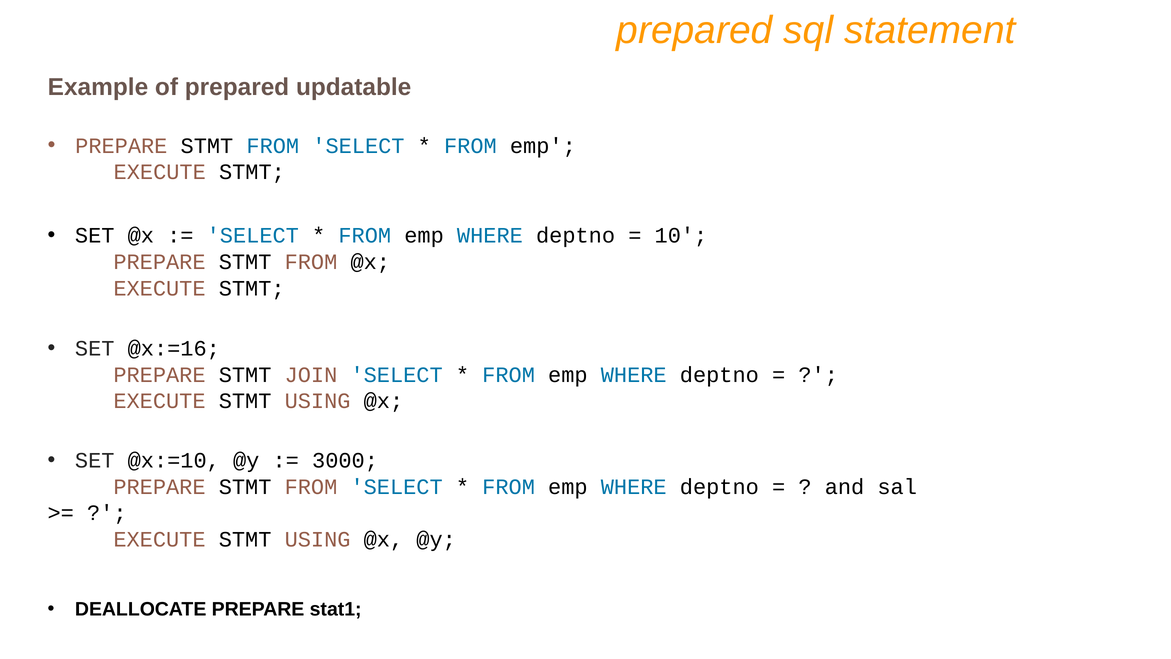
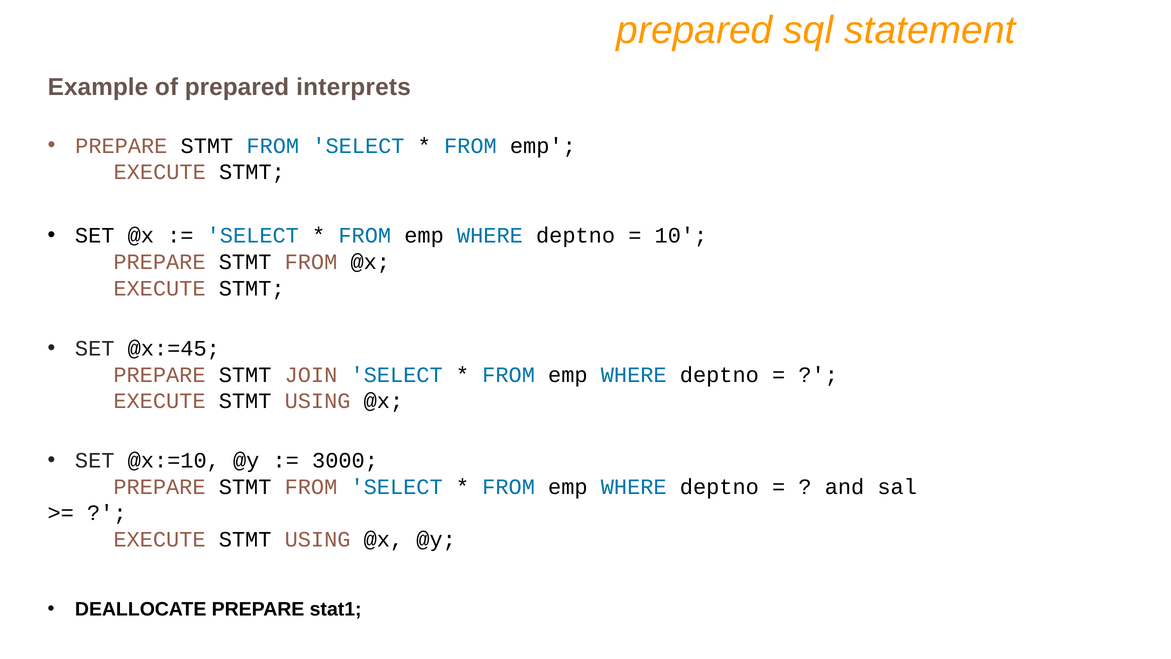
updatable: updatable -> interprets
@x:=16: @x:=16 -> @x:=45
